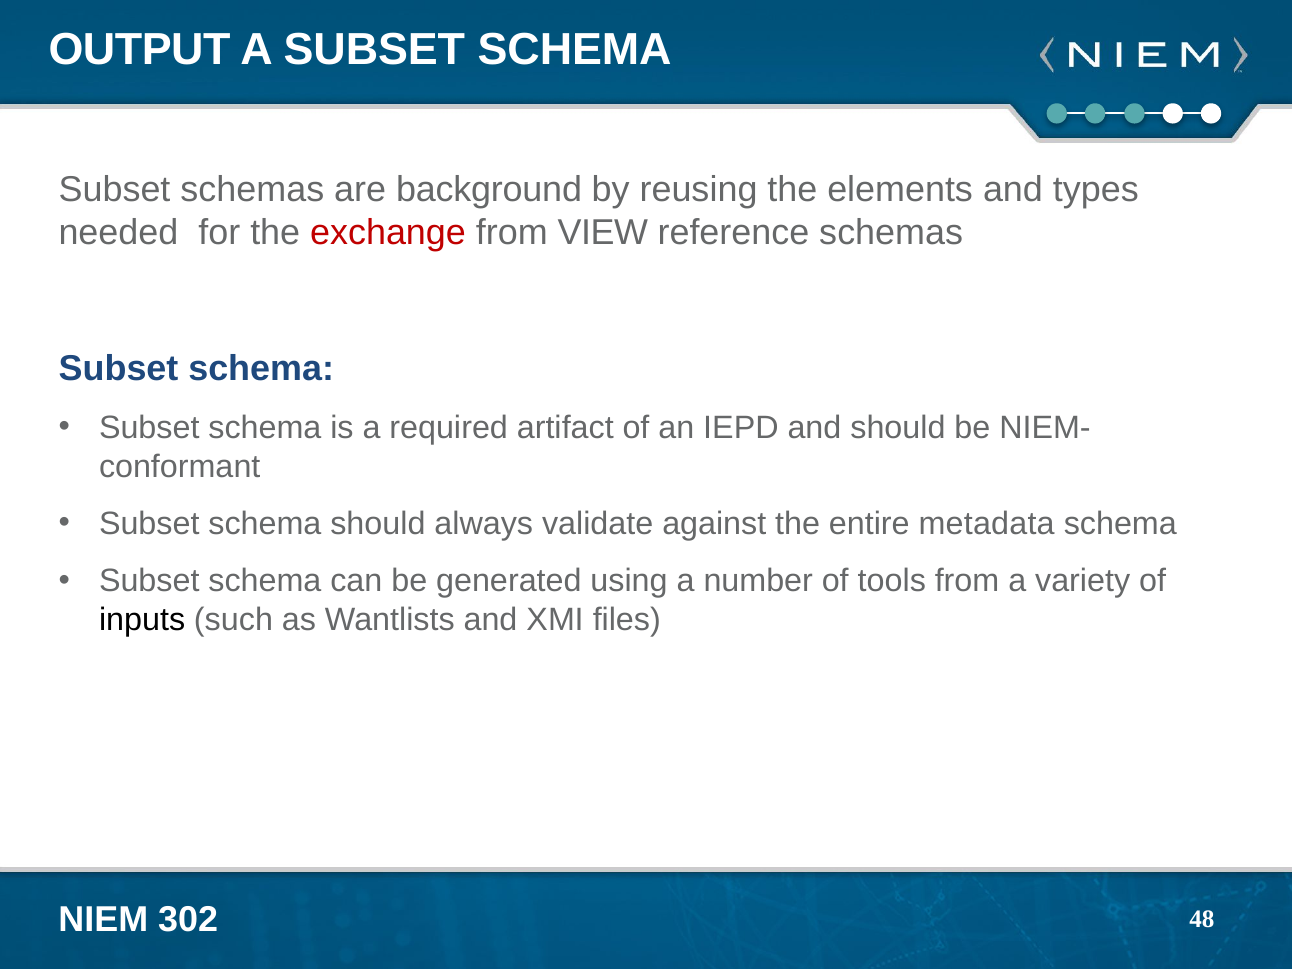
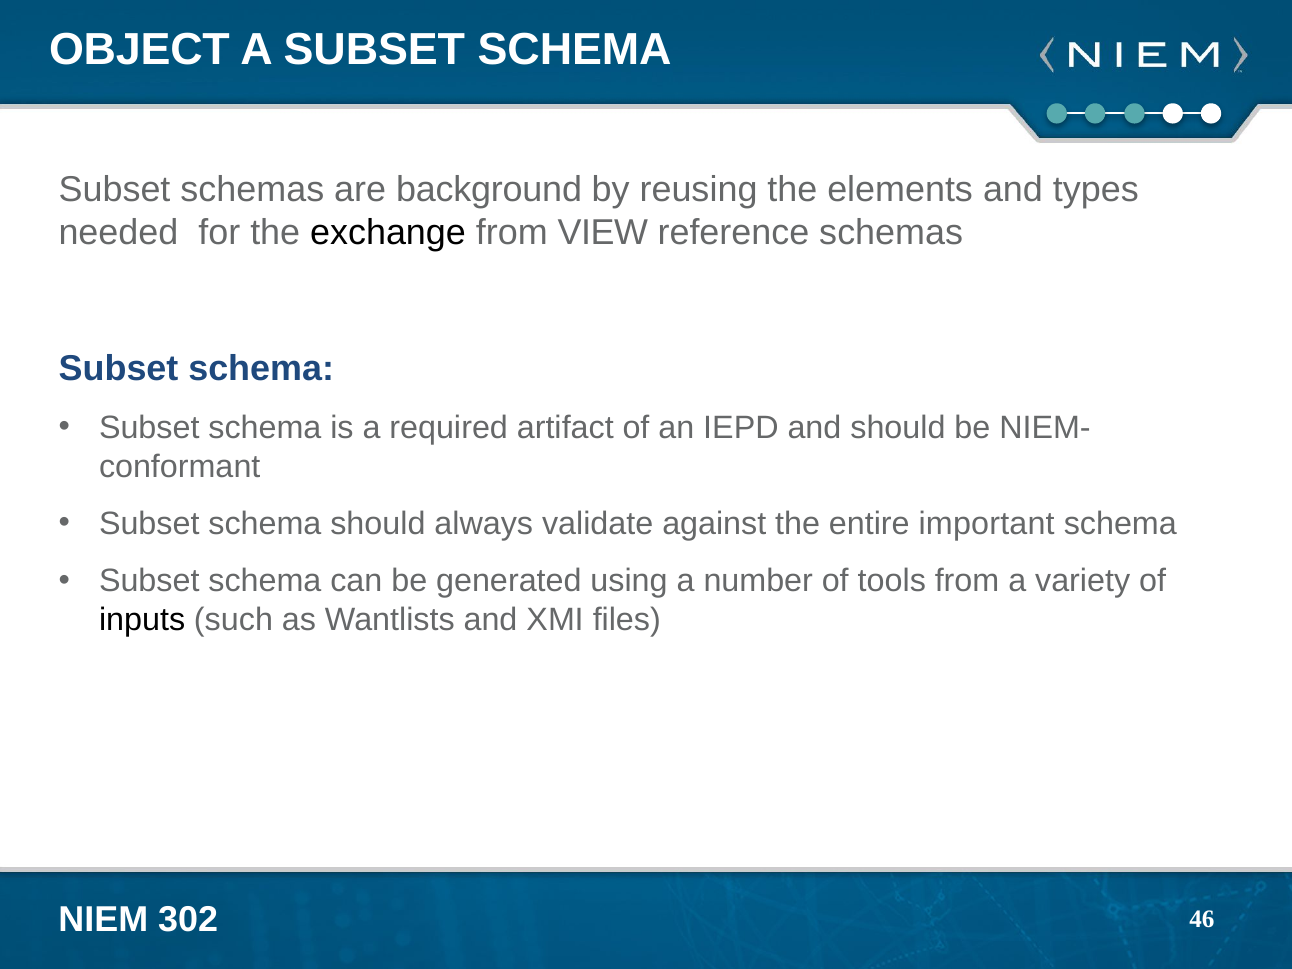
OUTPUT: OUTPUT -> OBJECT
exchange colour: red -> black
metadata: metadata -> important
48: 48 -> 46
